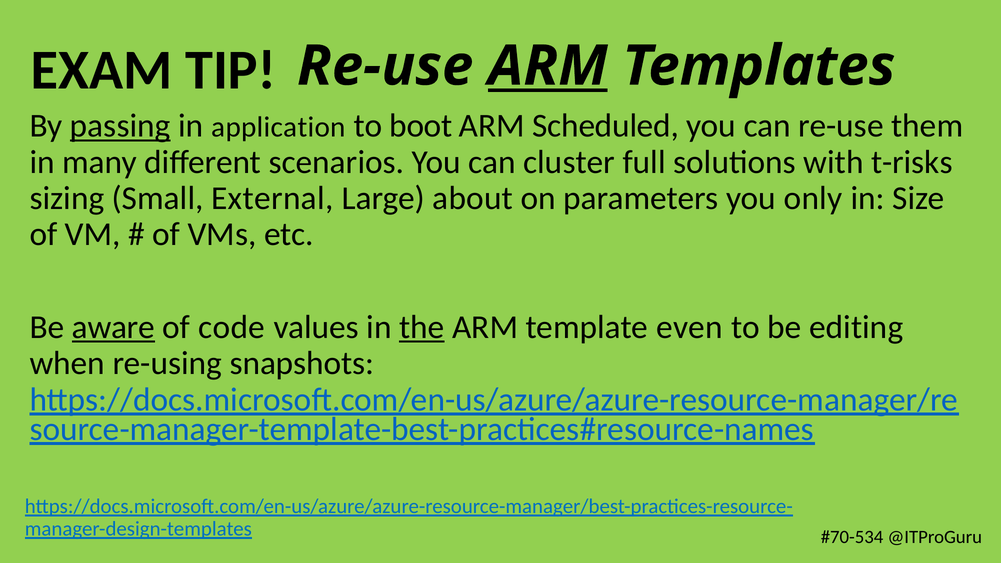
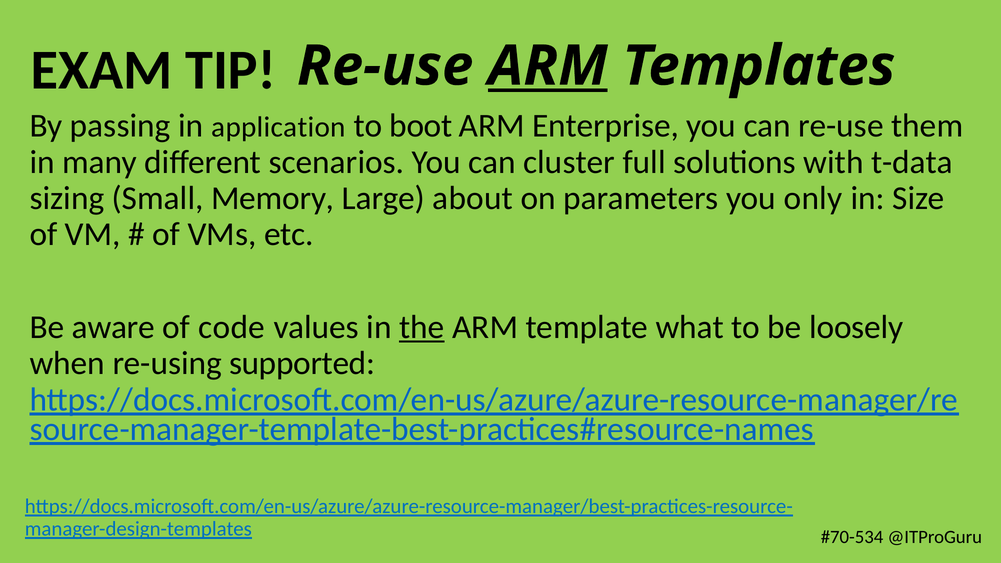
passing underline: present -> none
Scheduled: Scheduled -> Enterprise
t-risks: t-risks -> t-data
External: External -> Memory
aware underline: present -> none
even: even -> what
editing: editing -> loosely
snapshots: snapshots -> supported
